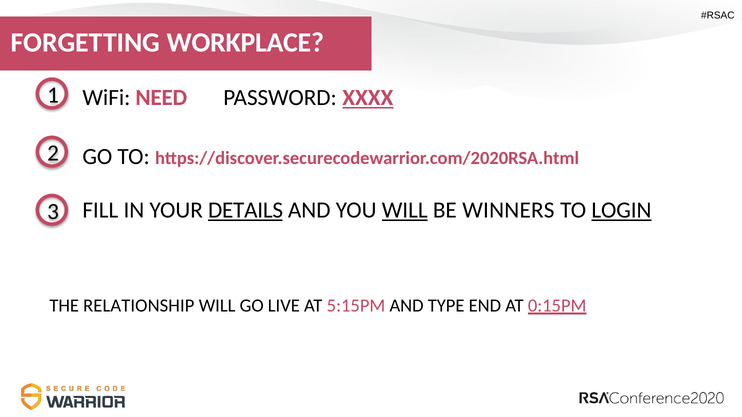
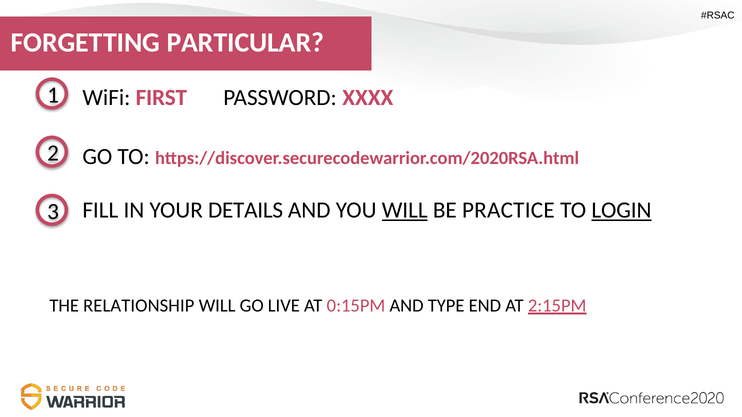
WORKPLACE: WORKPLACE -> PARTICULAR
NEED: NEED -> FIRST
XXXX underline: present -> none
DETAILS underline: present -> none
WINNERS: WINNERS -> PRACTICE
5:15PM: 5:15PM -> 0:15PM
0:15PM: 0:15PM -> 2:15PM
